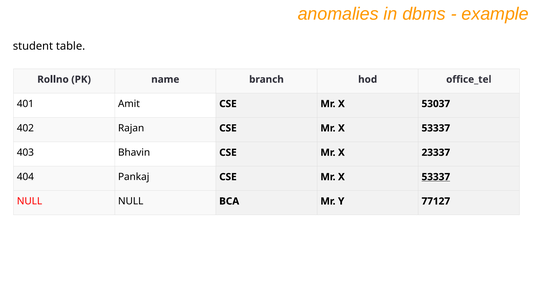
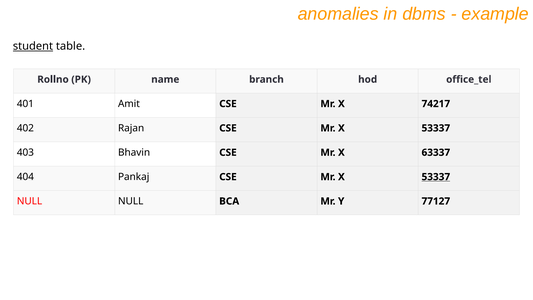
student underline: none -> present
53037: 53037 -> 74217
23337: 23337 -> 63337
